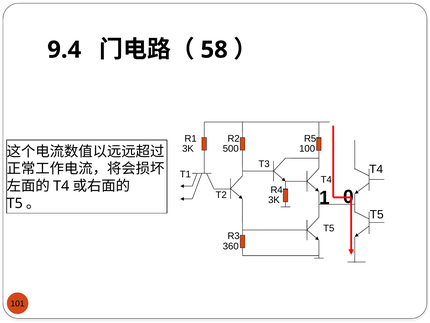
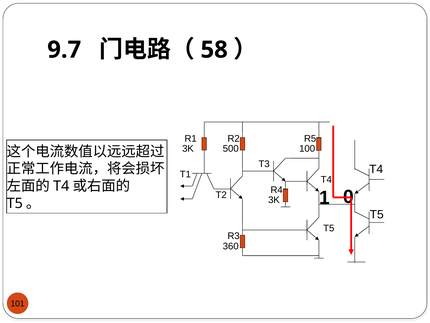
9.4: 9.4 -> 9.7
